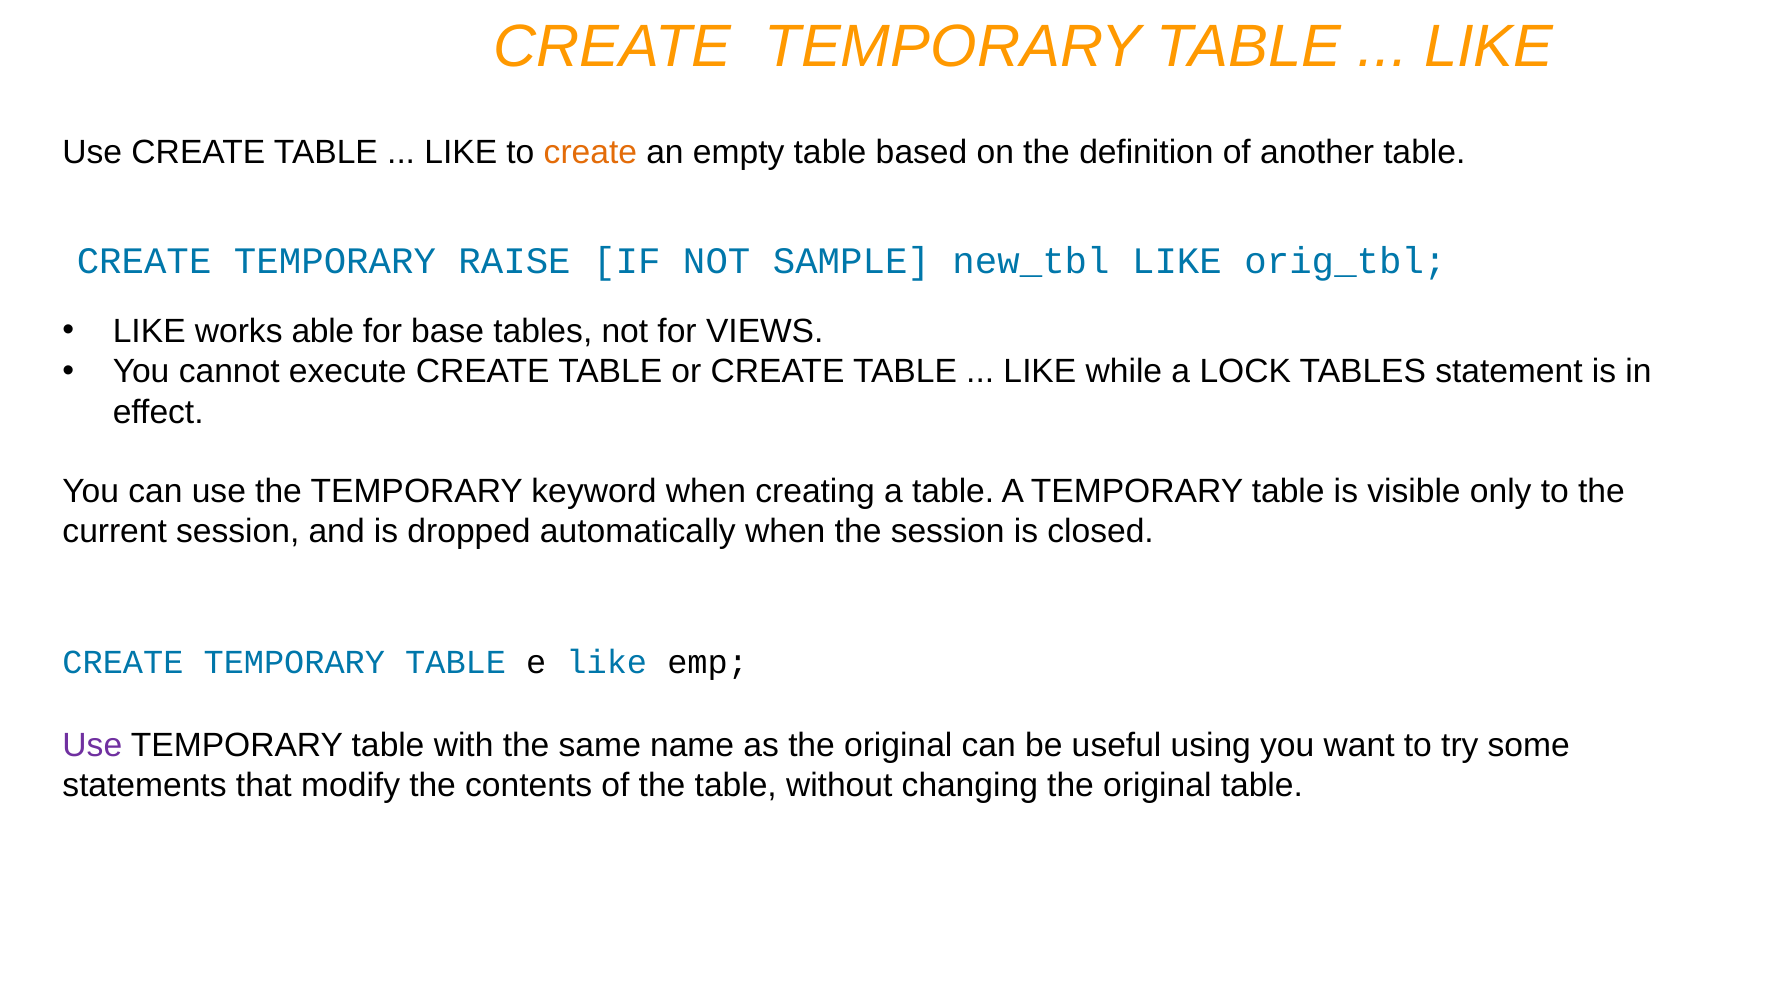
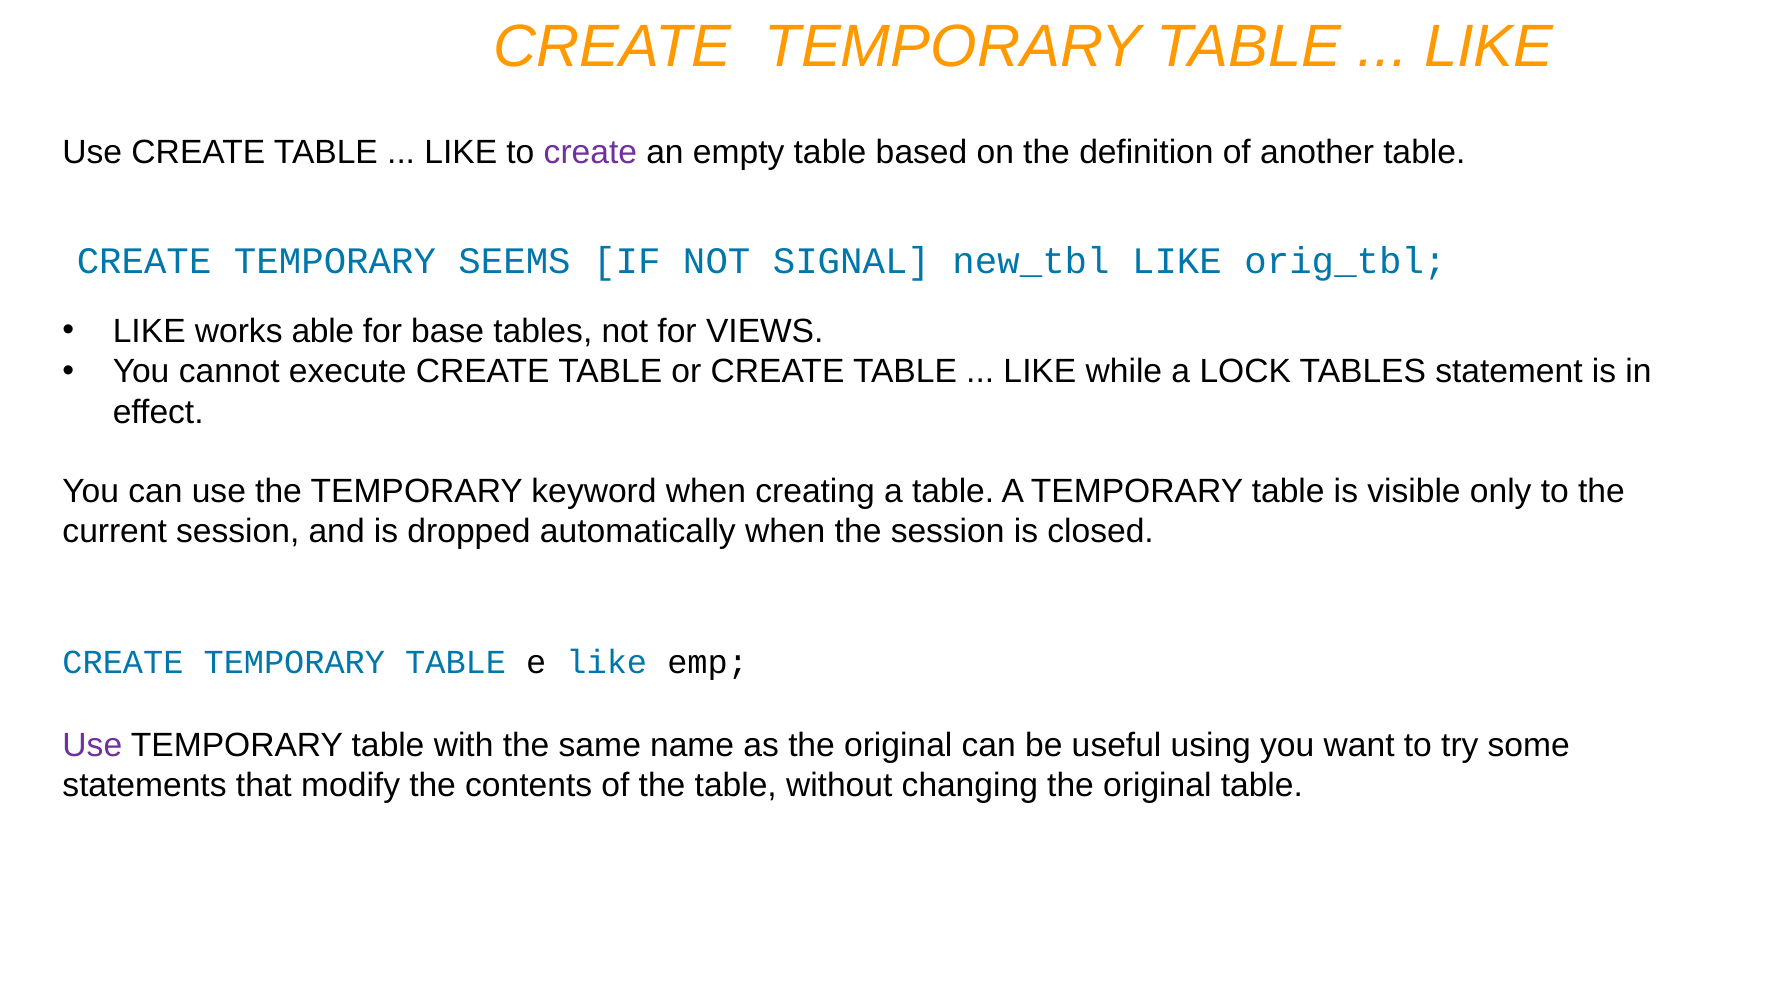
create at (590, 152) colour: orange -> purple
RAISE: RAISE -> SEEMS
SAMPLE: SAMPLE -> SIGNAL
